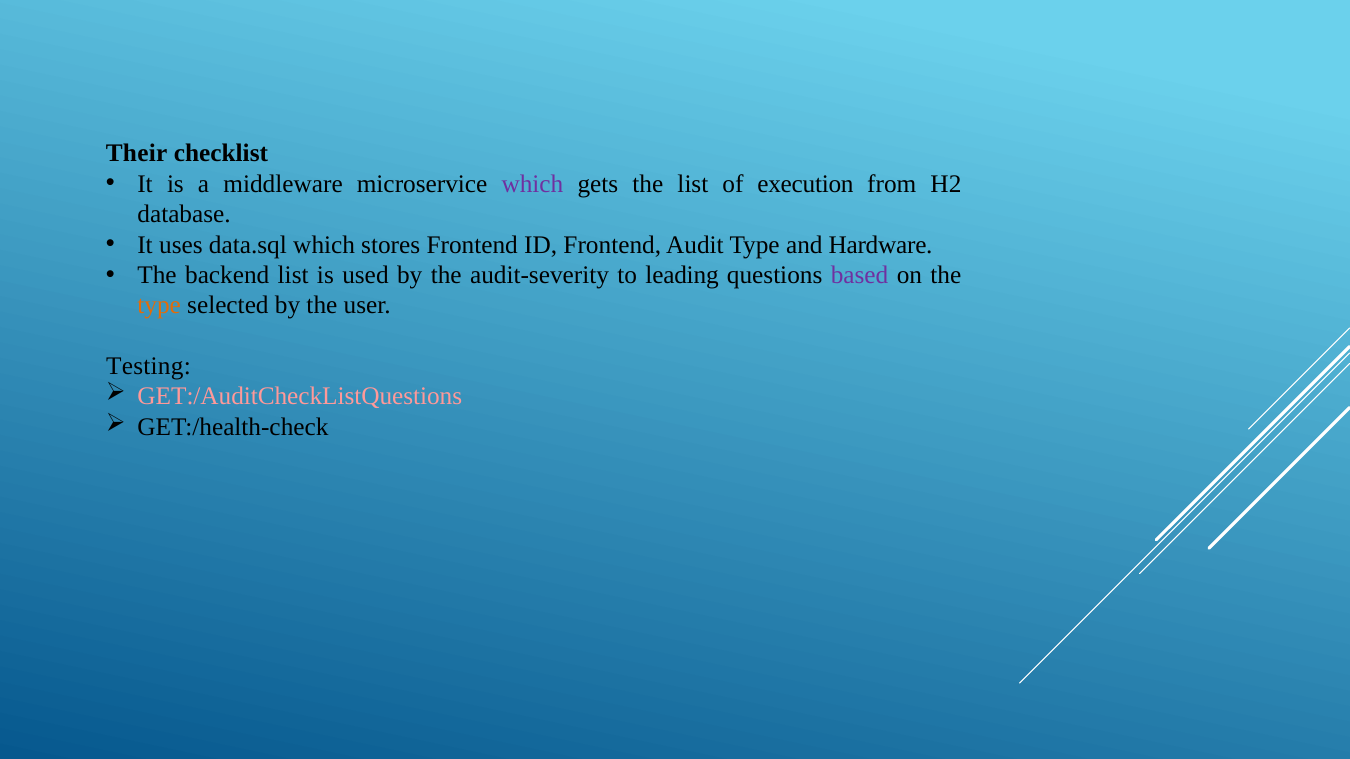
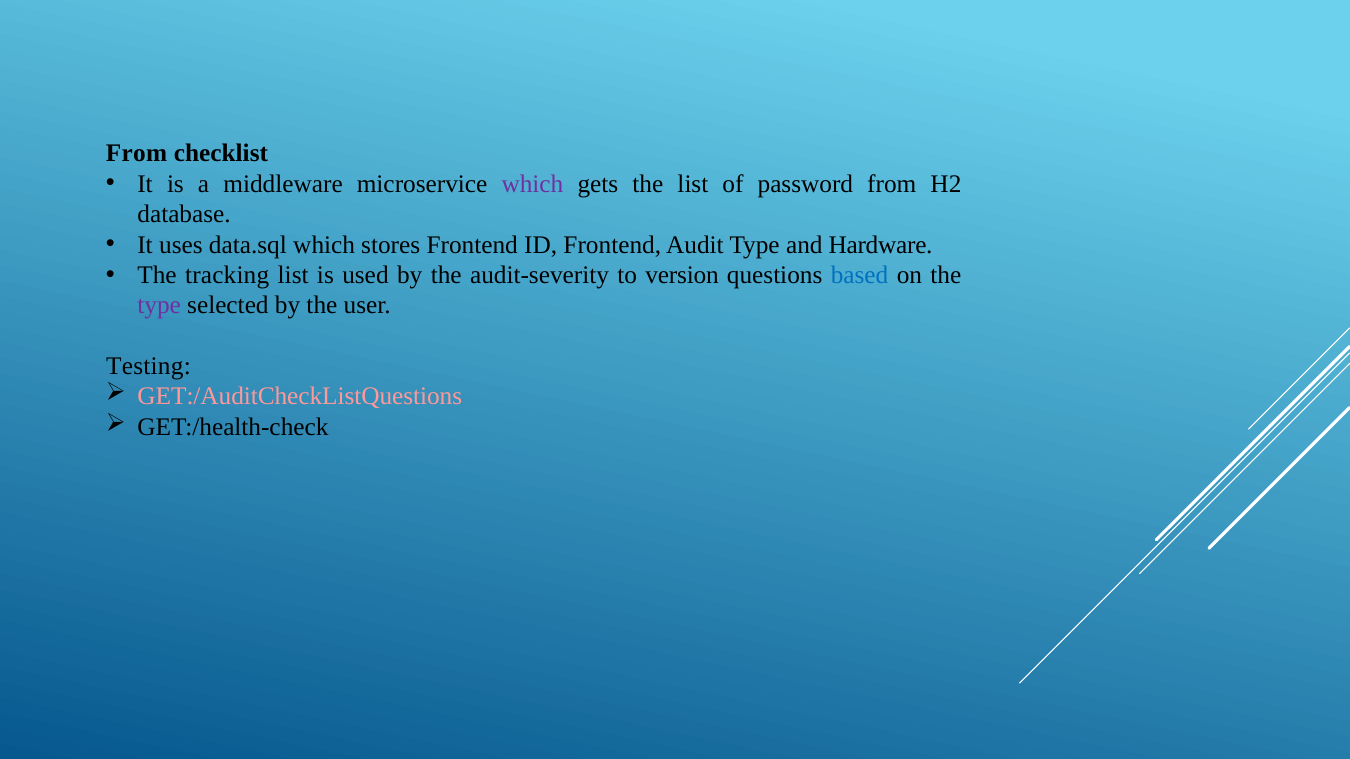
Their at (137, 154): Their -> From
execution: execution -> password
backend: backend -> tracking
leading: leading -> version
based colour: purple -> blue
type at (159, 306) colour: orange -> purple
